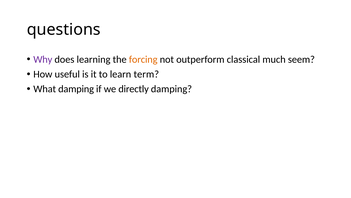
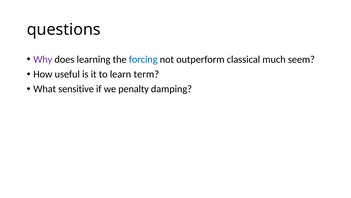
forcing colour: orange -> blue
What damping: damping -> sensitive
directly: directly -> penalty
